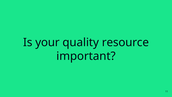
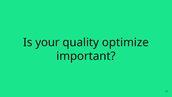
resource: resource -> optimize
